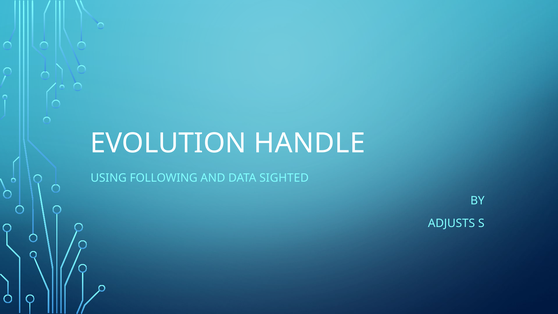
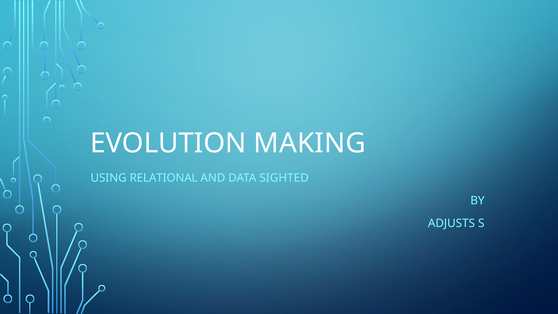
HANDLE: HANDLE -> MAKING
FOLLOWING: FOLLOWING -> RELATIONAL
